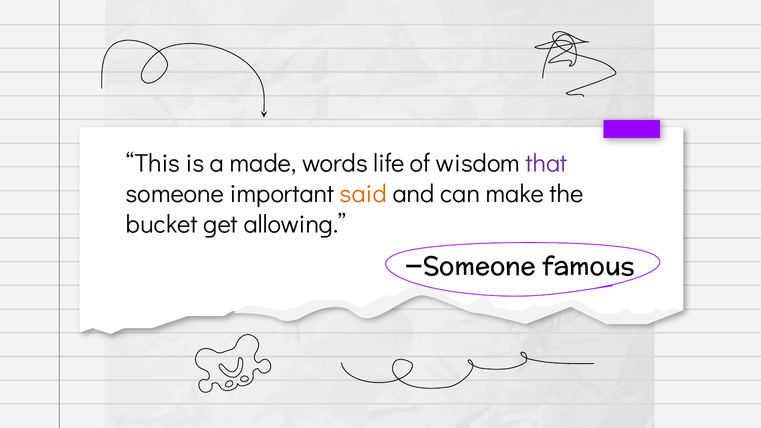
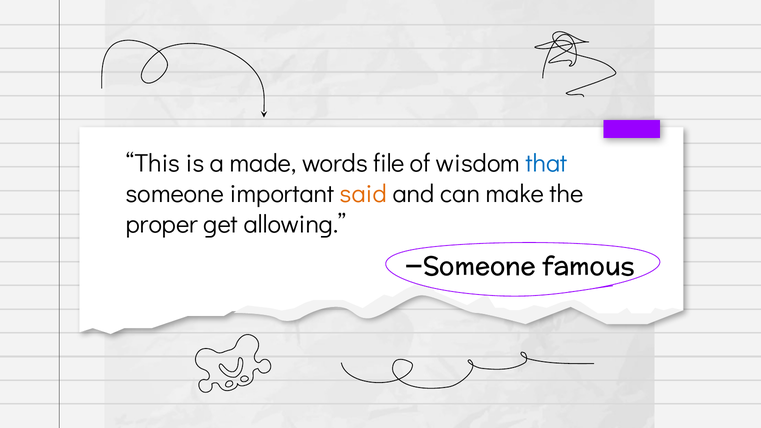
life: life -> file
that colour: purple -> blue
bucket: bucket -> proper
